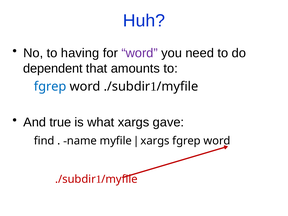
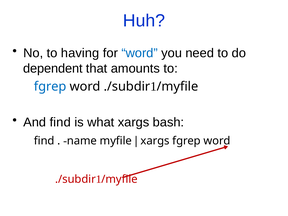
word at (140, 53) colour: purple -> blue
And true: true -> find
gave: gave -> bash
